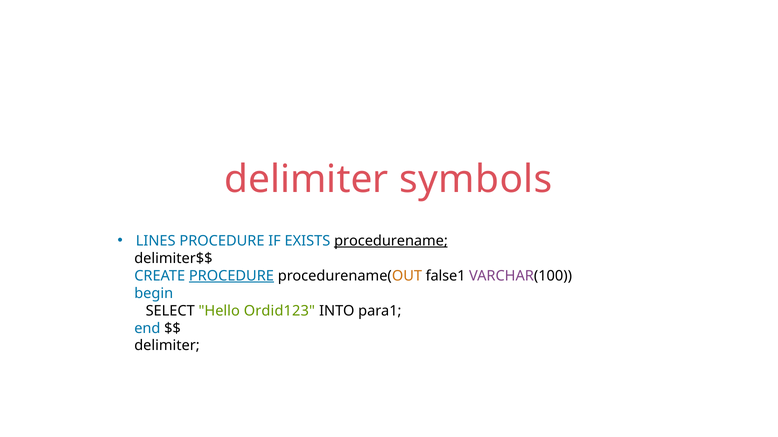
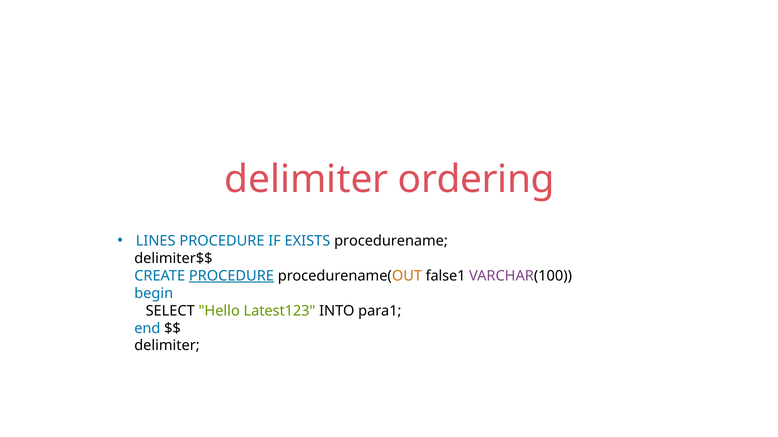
symbols: symbols -> ordering
procedurename underline: present -> none
Ordid123: Ordid123 -> Latest123
